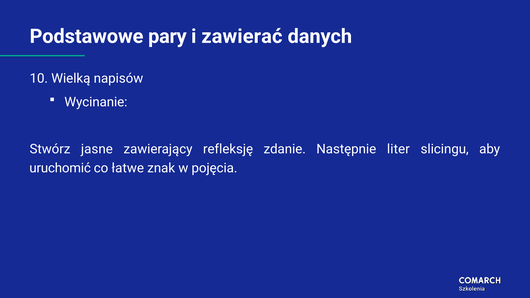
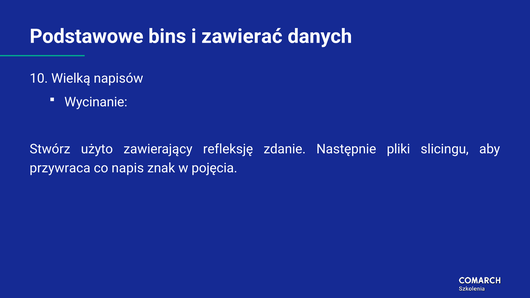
pary: pary -> bins
jasne: jasne -> użyto
liter: liter -> pliki
uruchomić: uruchomić -> przywraca
łatwe: łatwe -> napis
